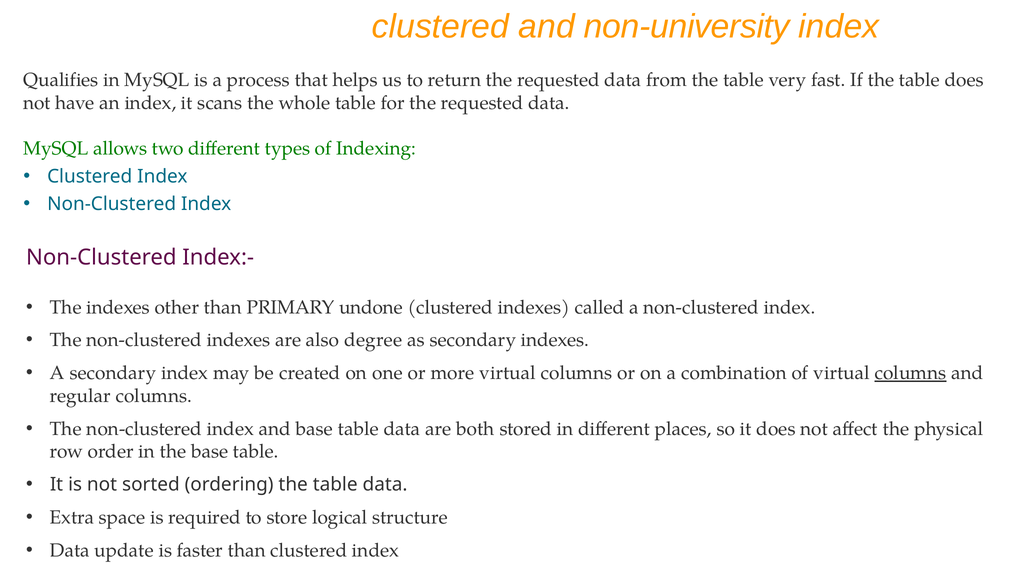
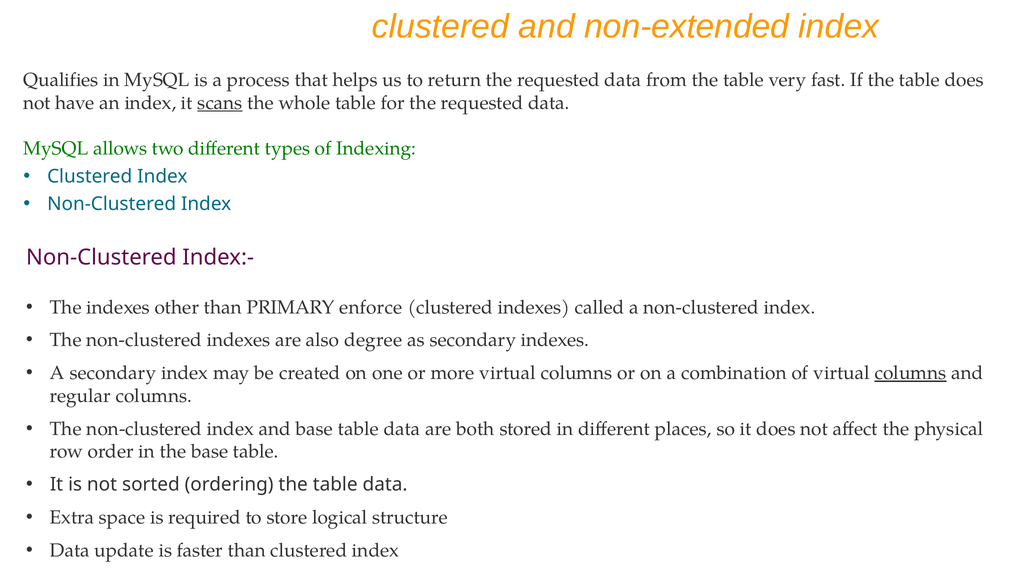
non-university: non-university -> non-extended
scans underline: none -> present
undone: undone -> enforce
